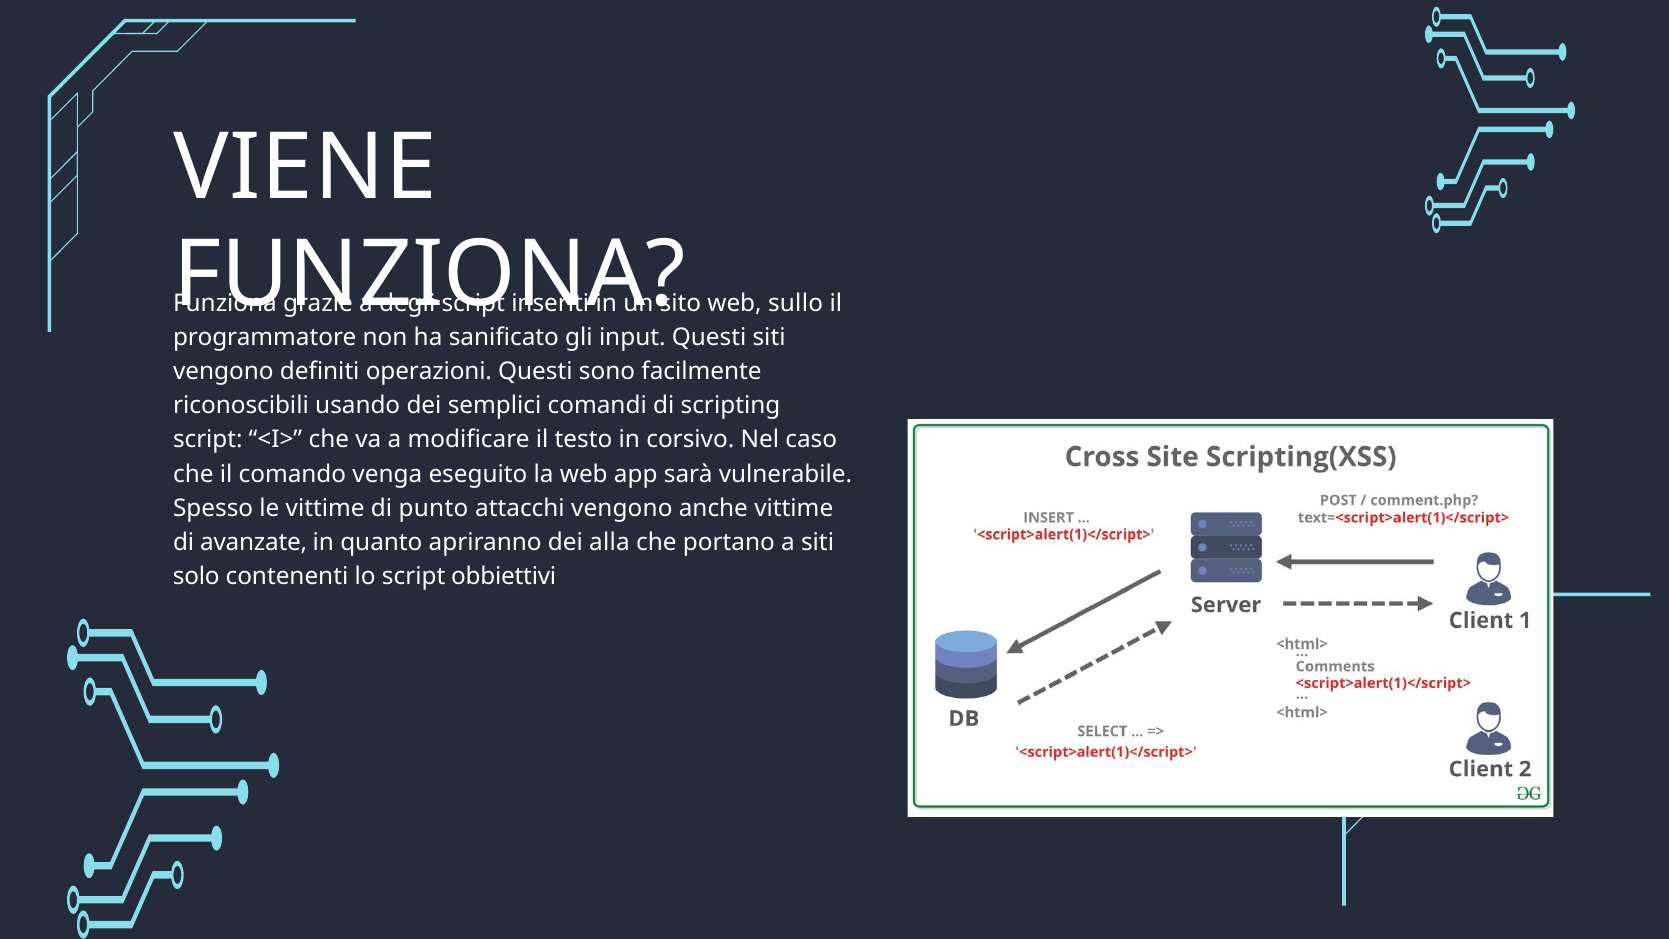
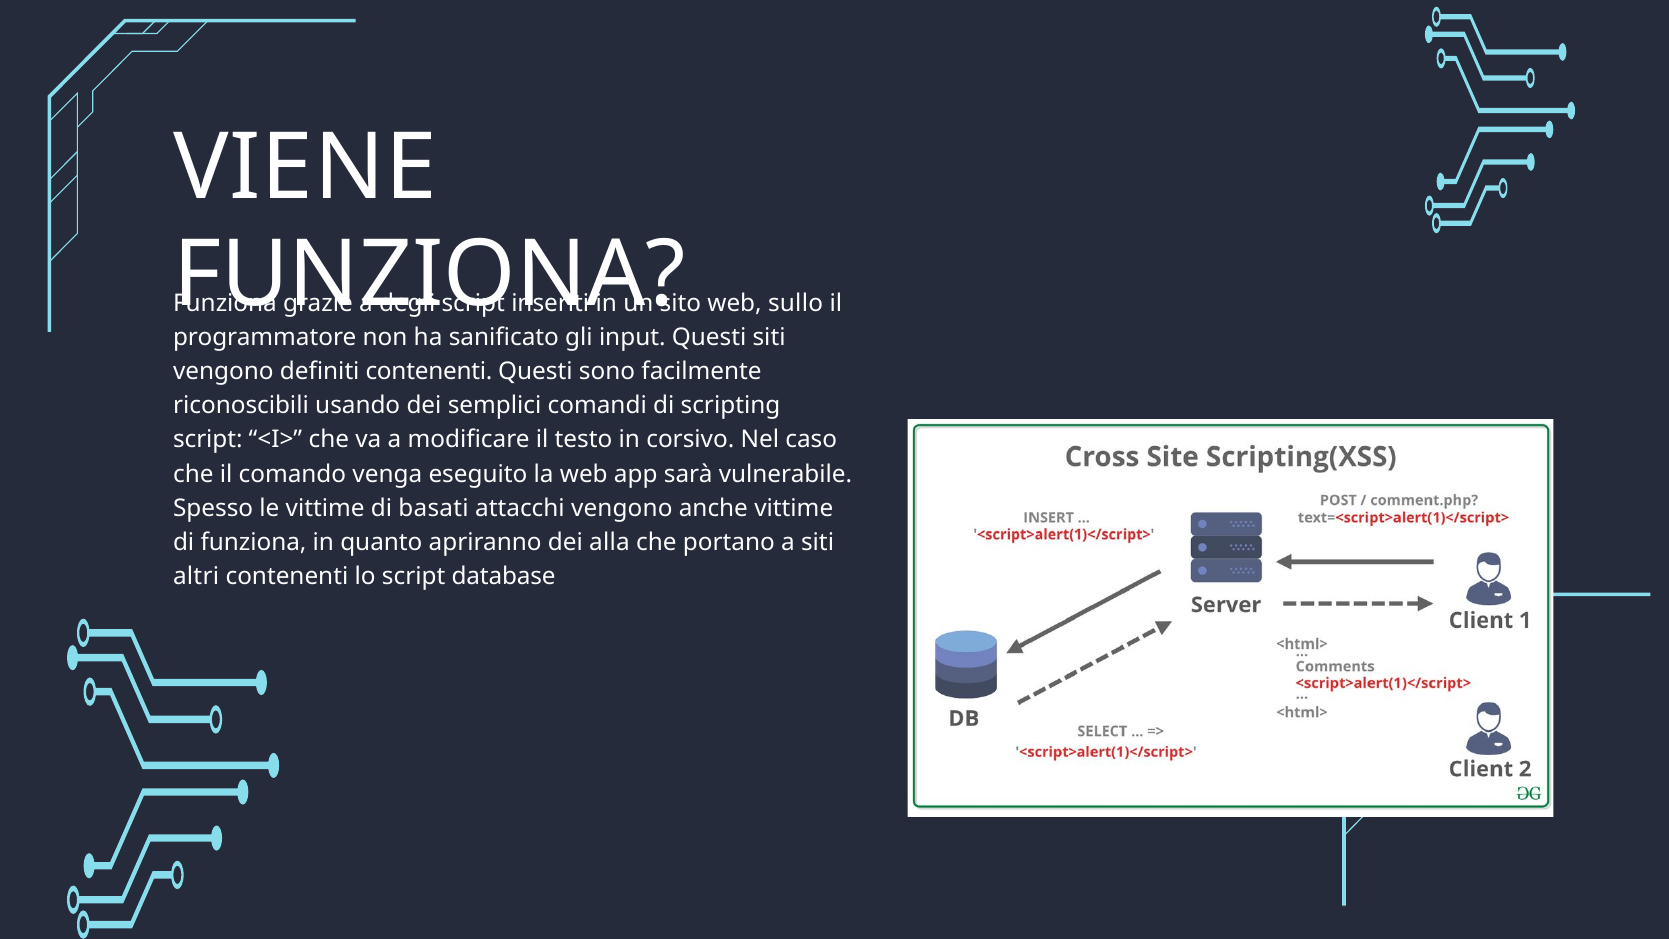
definiti operazioni: operazioni -> contenenti
punto: punto -> basati
di avanzate: avanzate -> funziona
solo: solo -> altri
obbiettivi: obbiettivi -> database
